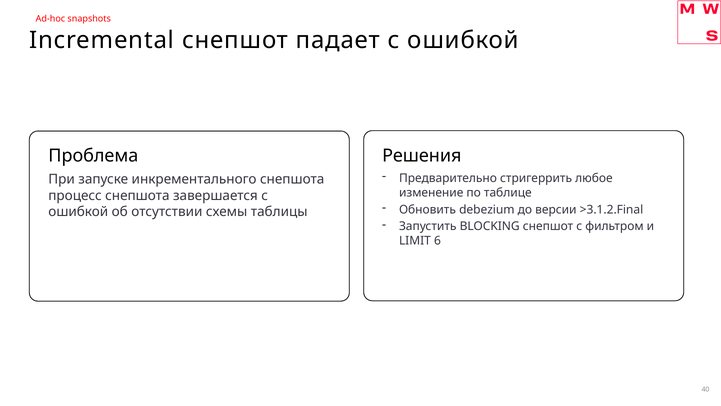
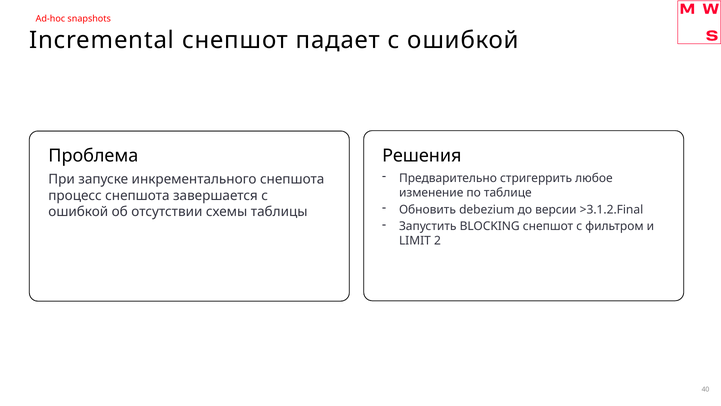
6: 6 -> 2
